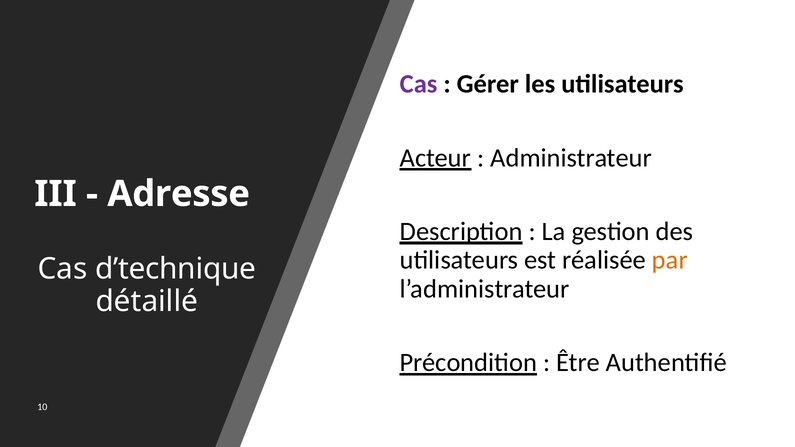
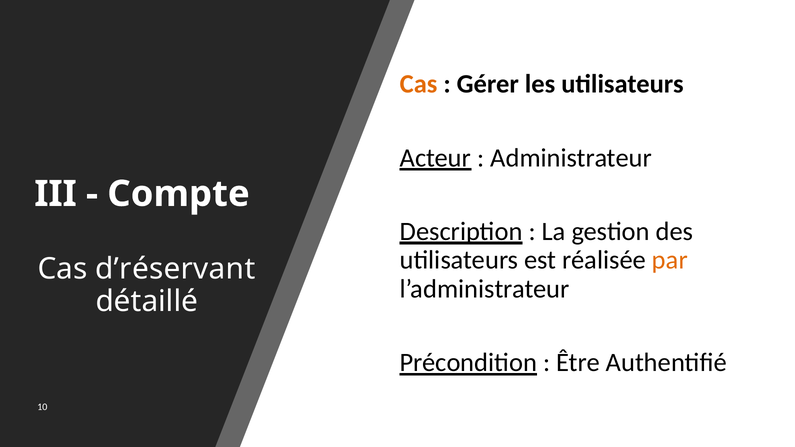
Cas at (419, 84) colour: purple -> orange
Adresse: Adresse -> Compte
d’technique: d’technique -> d’réservant
